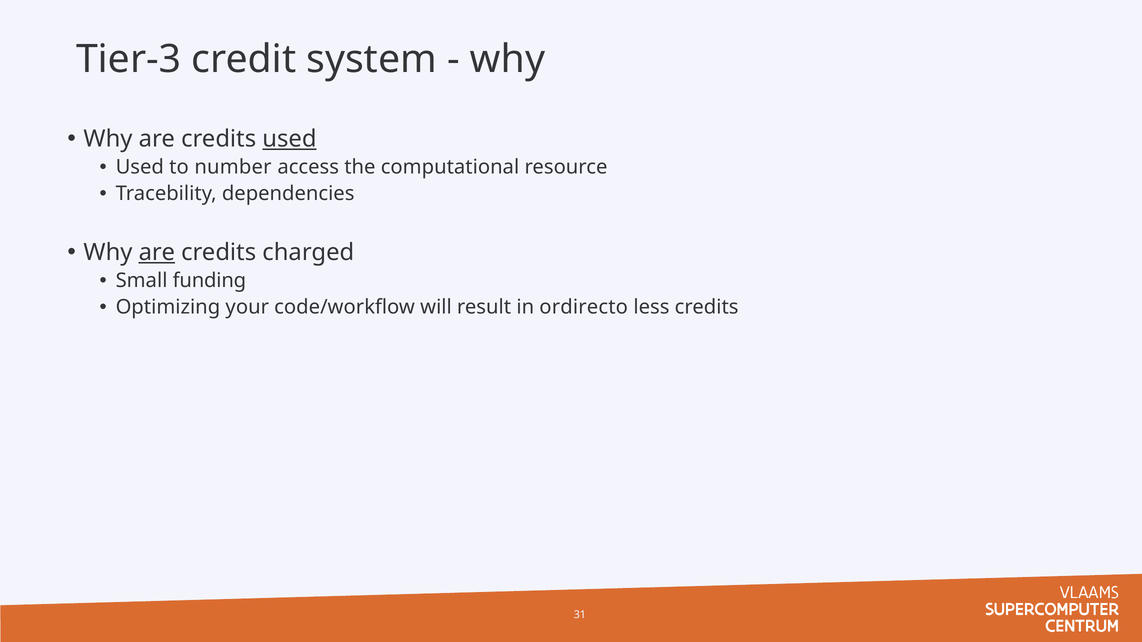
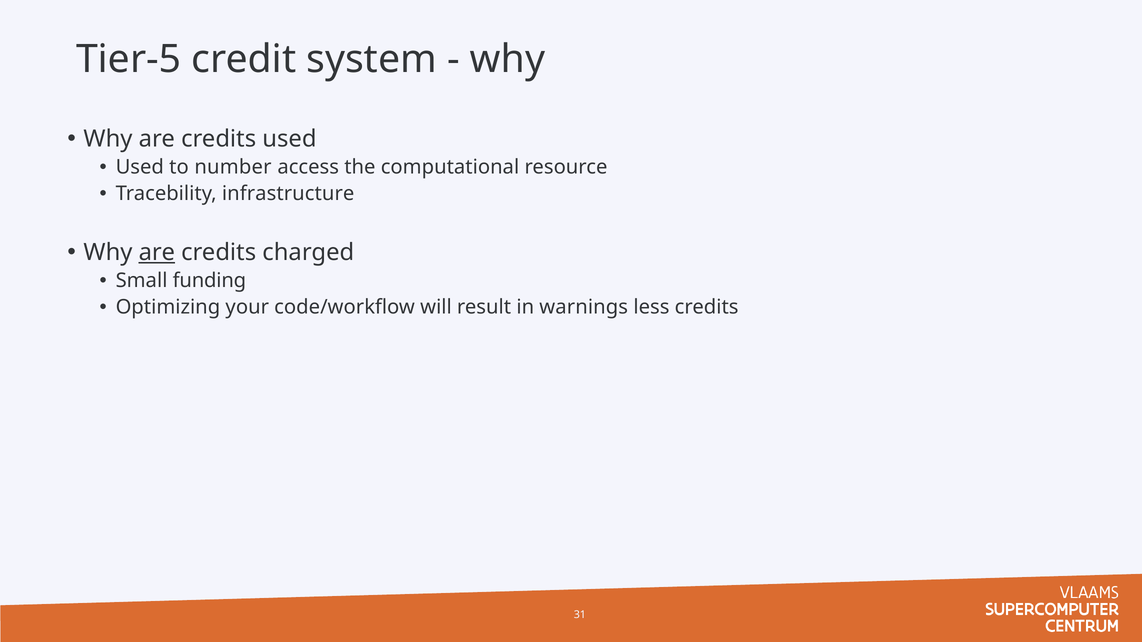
Tier-3: Tier-3 -> Tier-5
used at (289, 139) underline: present -> none
dependencies: dependencies -> infrastructure
ordirecto: ordirecto -> warnings
